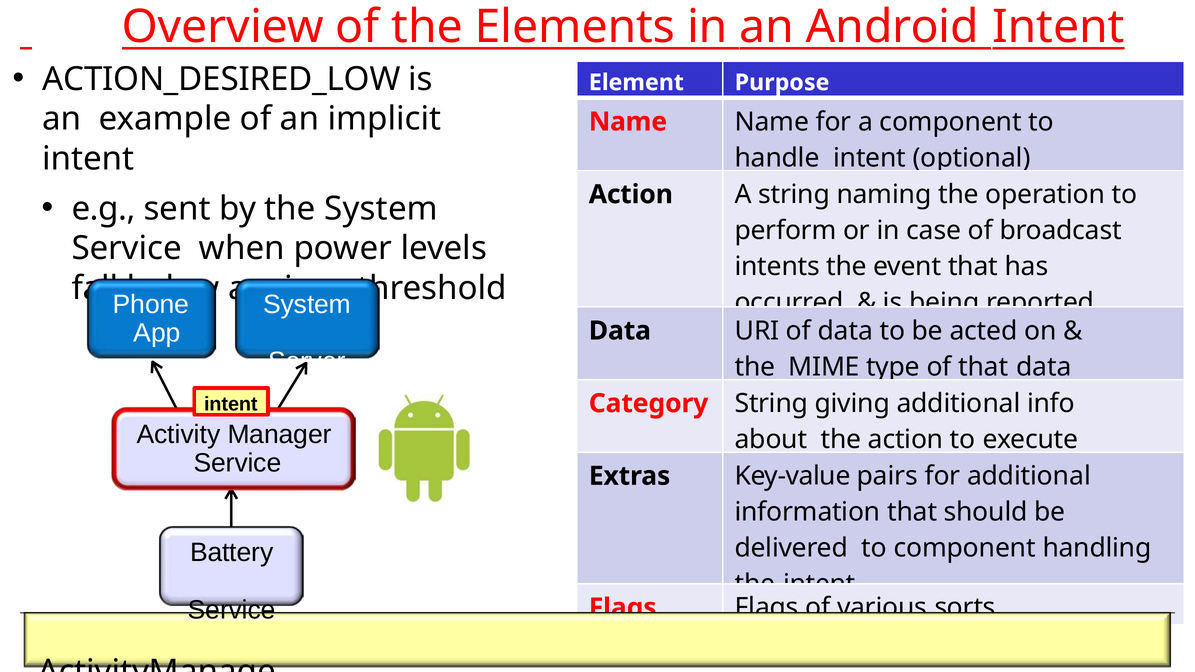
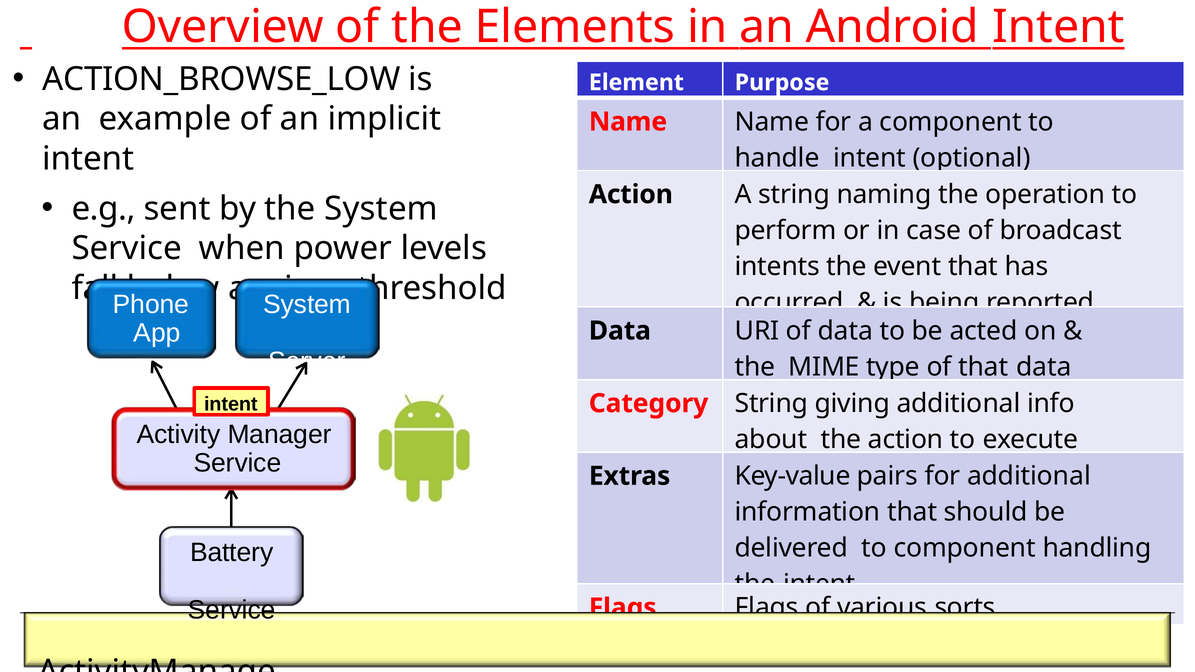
ACTION_DESIRED_LOW: ACTION_DESIRED_LOW -> ACTION_BROWSE_LOW
